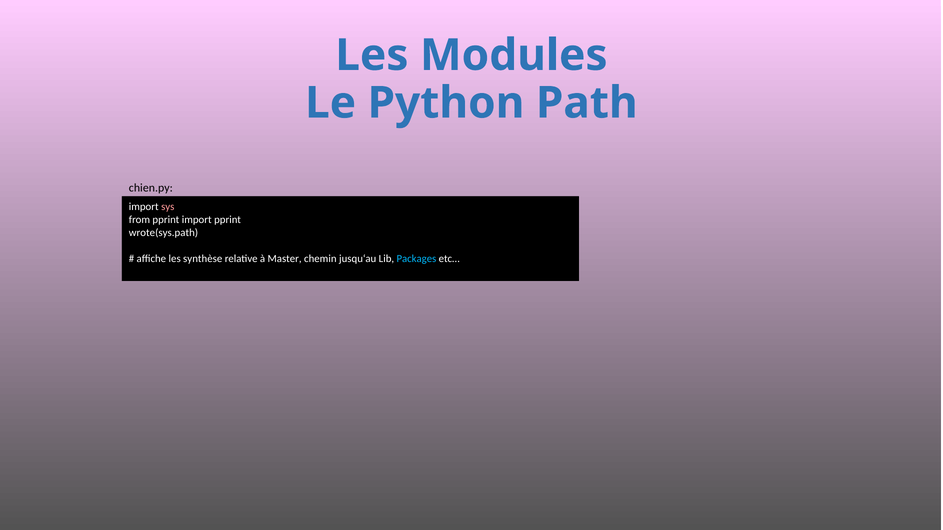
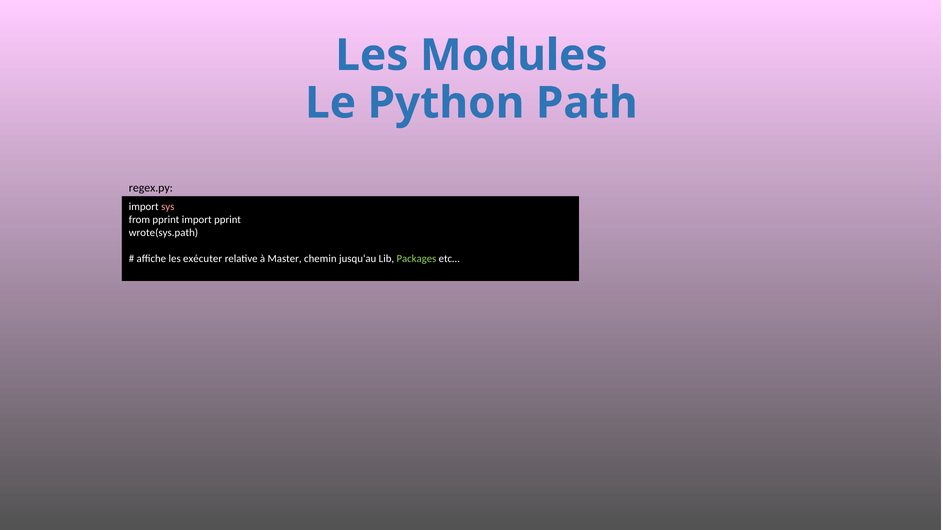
chien.py: chien.py -> regex.py
synthèse: synthèse -> exécuter
Packages colour: light blue -> light green
